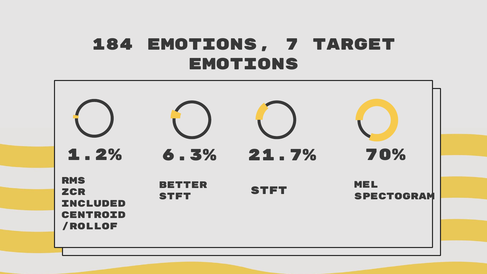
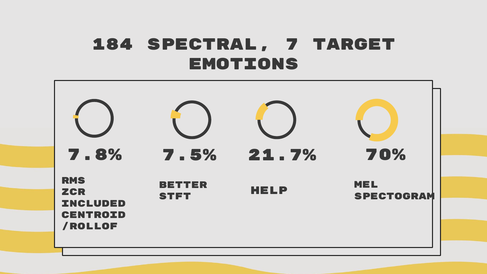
184 Emotions: Emotions -> Spectral
1.2%: 1.2% -> 7.8%
6.3%: 6.3% -> 7.5%
STFT at (269, 191): STFT -> HELP
